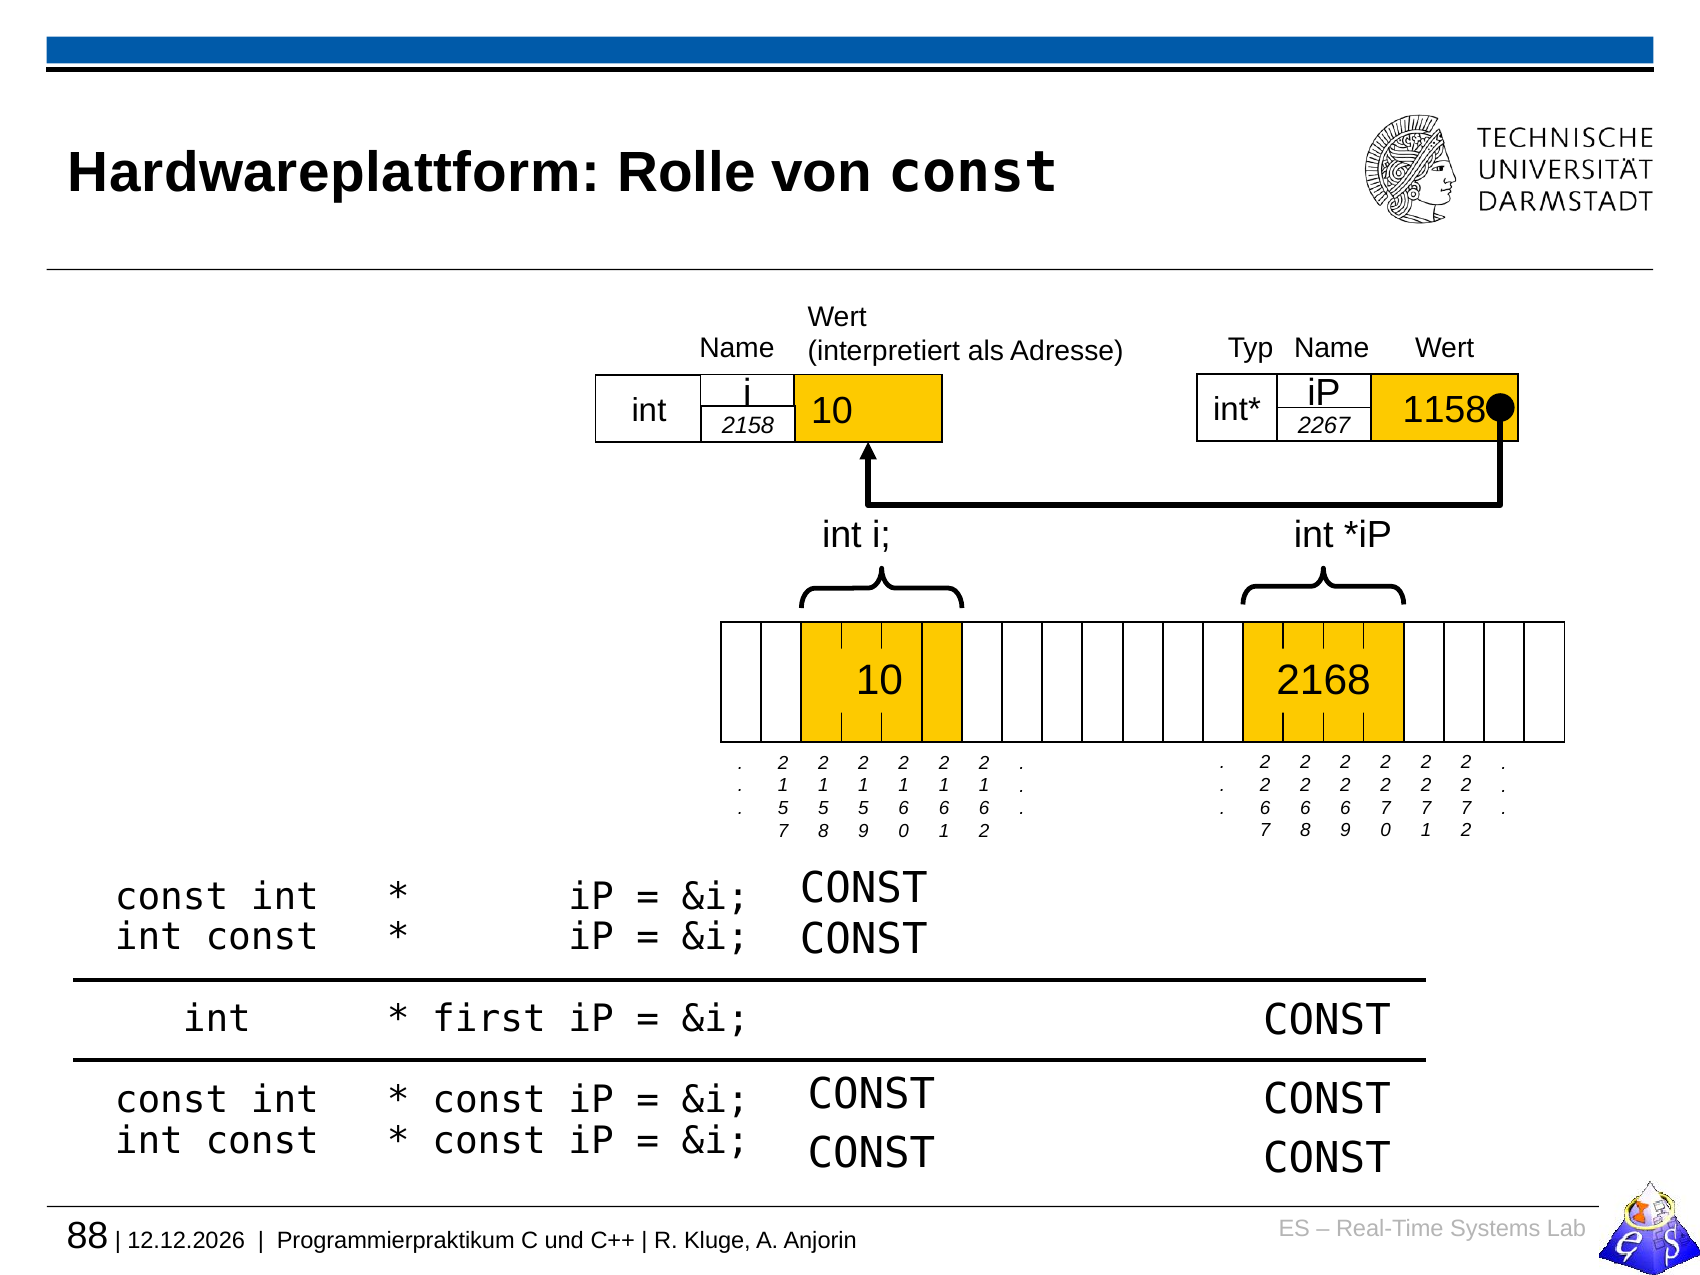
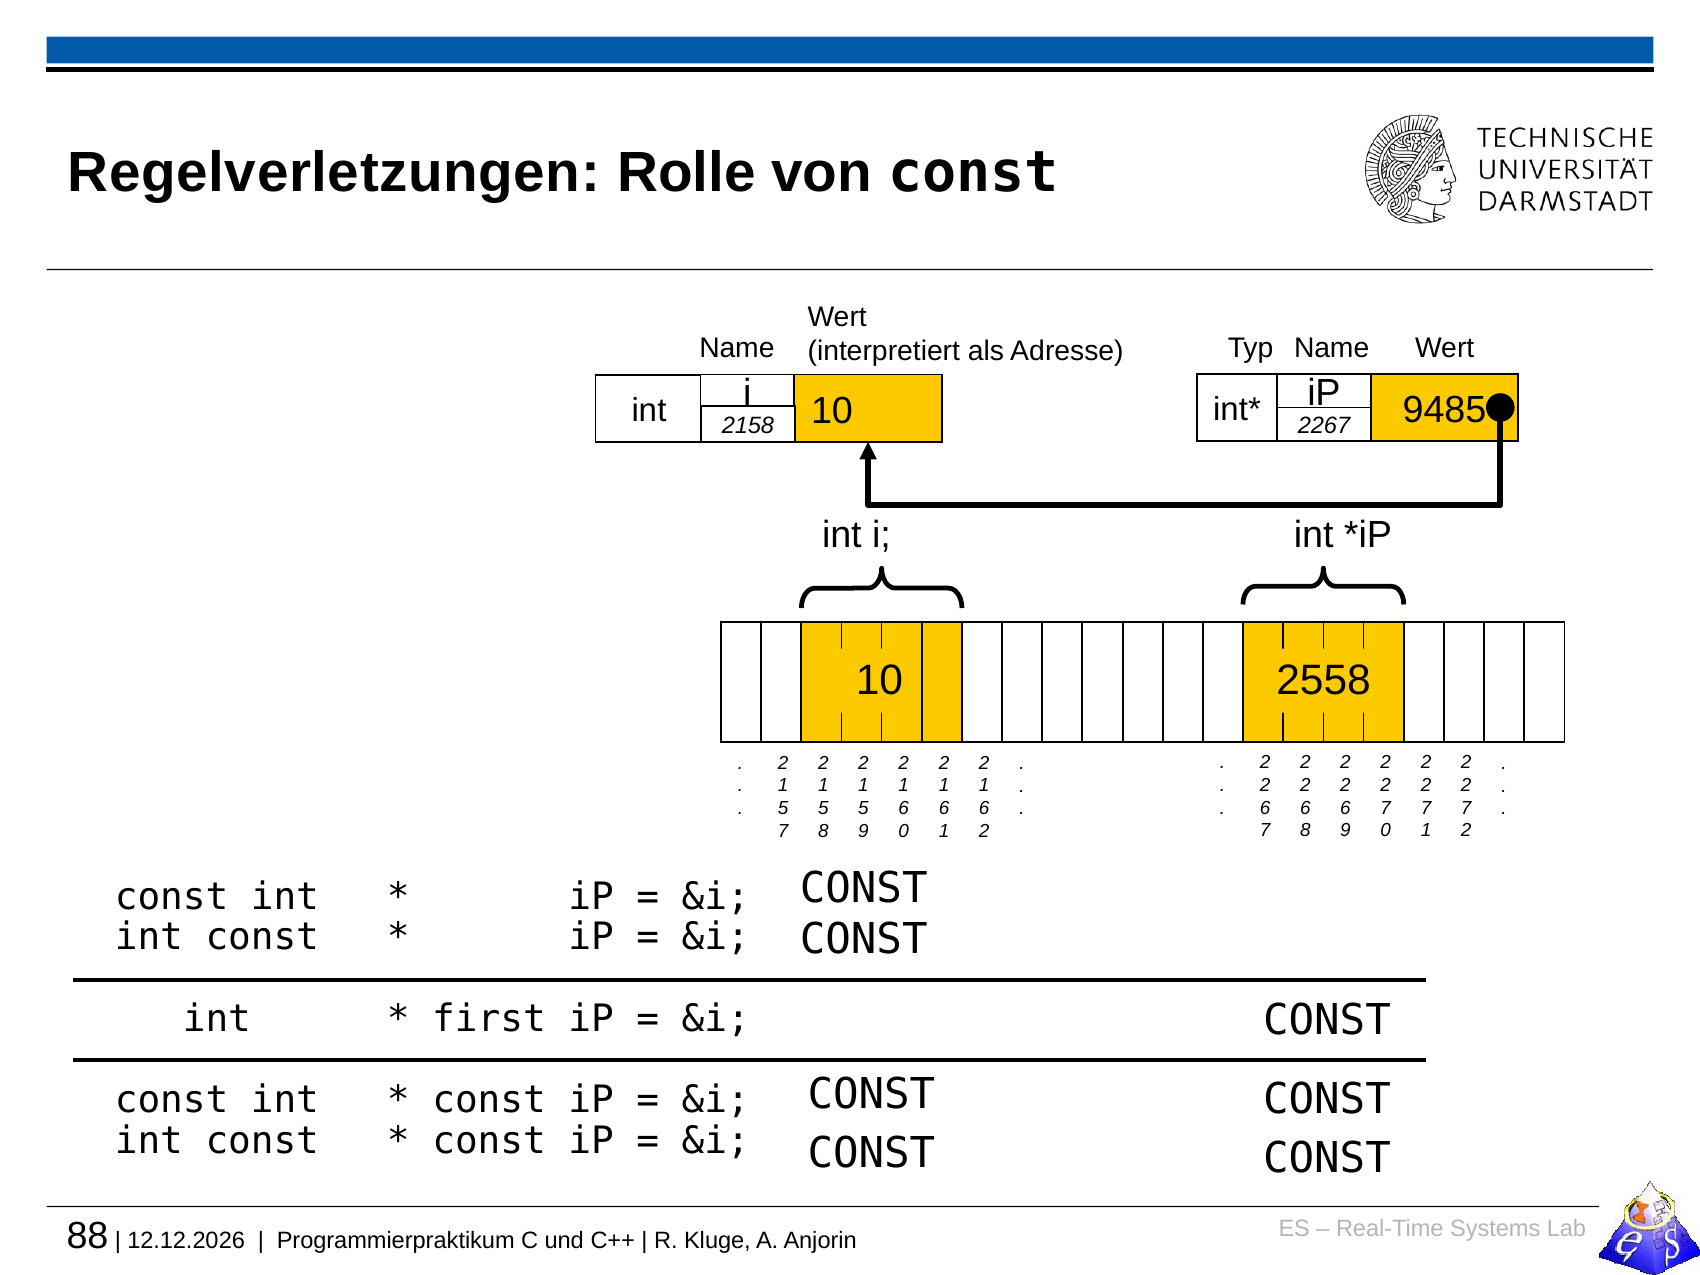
Hardwareplattform: Hardwareplattform -> Regelverletzungen
1158: 1158 -> 9485
2168: 2168 -> 2558
